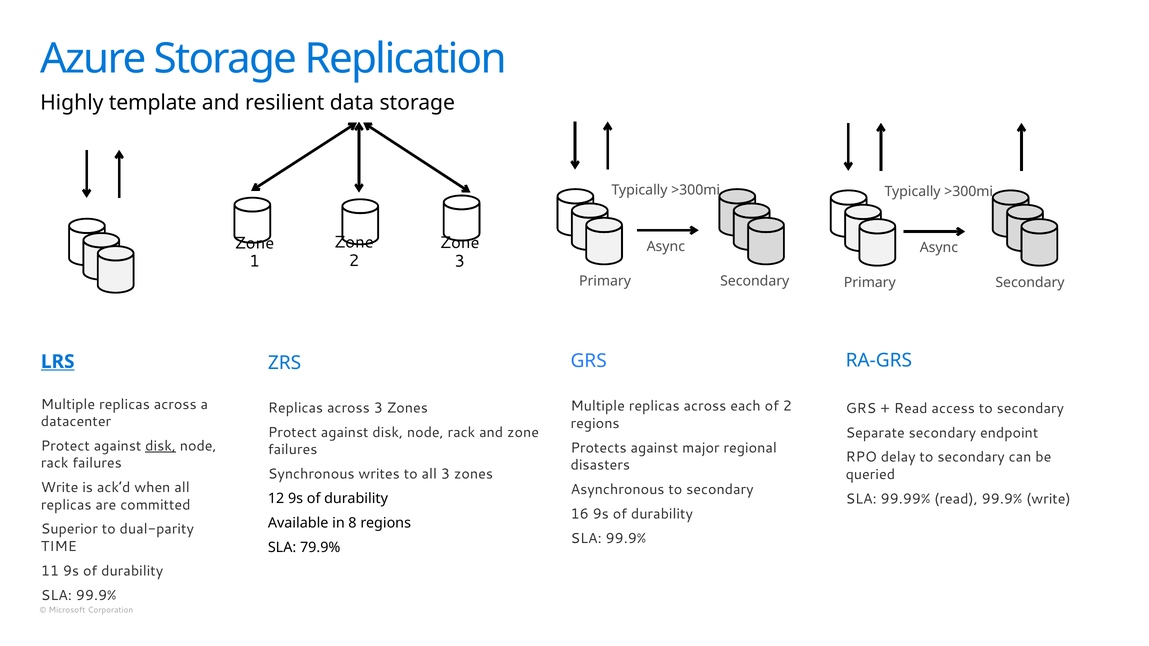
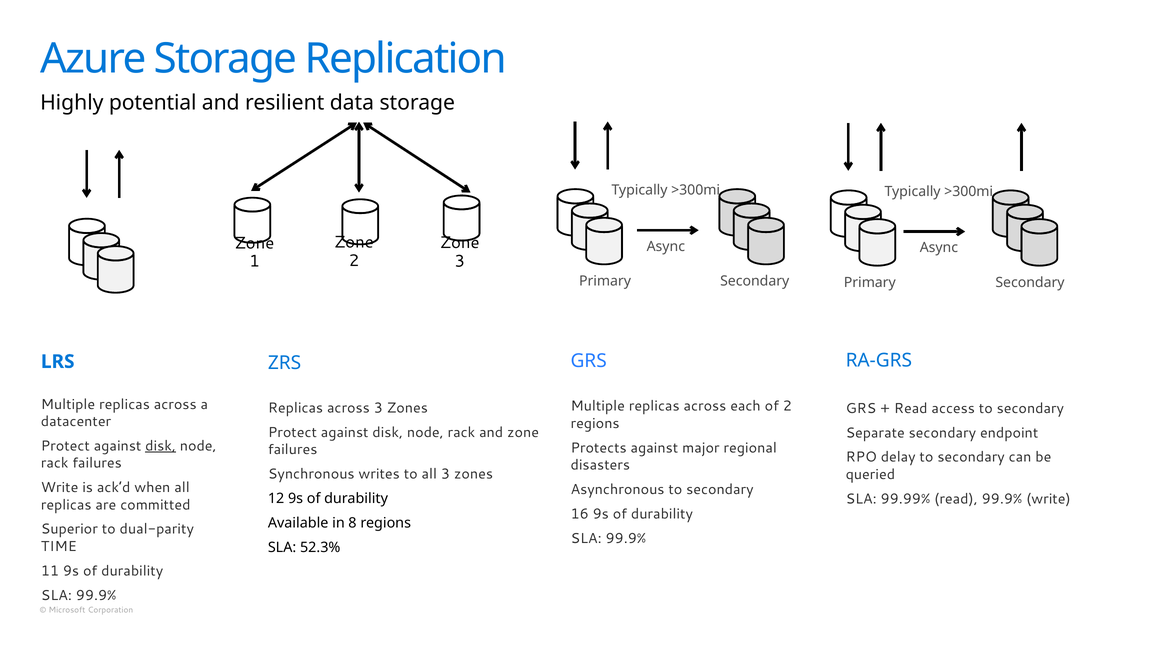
template: template -> potential
LRS underline: present -> none
79.9%: 79.9% -> 52.3%
